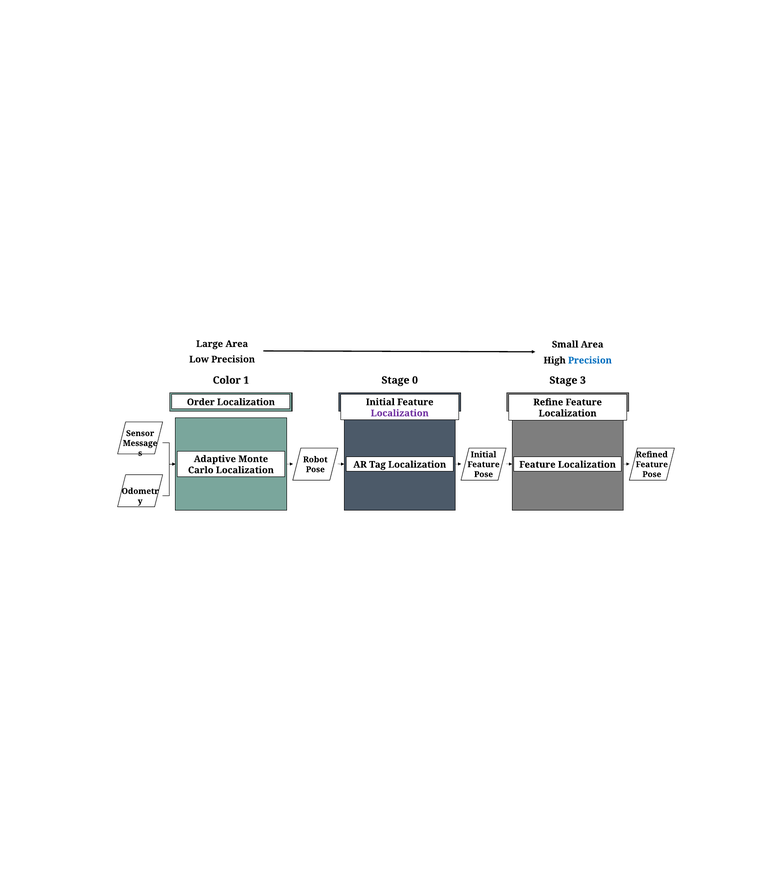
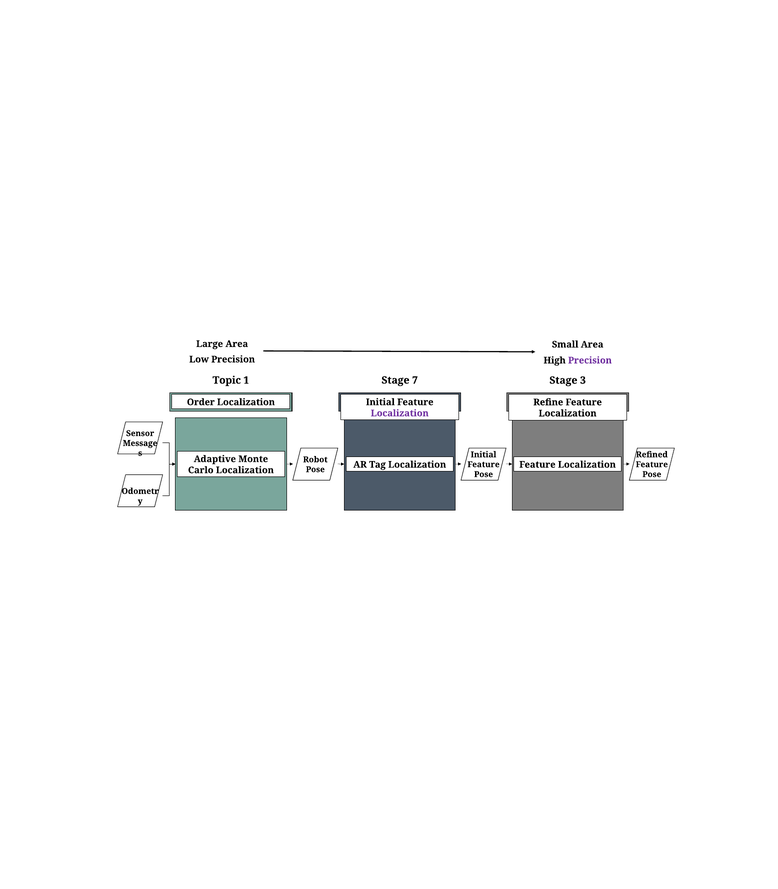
Precision at (590, 360) colour: blue -> purple
Color: Color -> Topic
0: 0 -> 7
